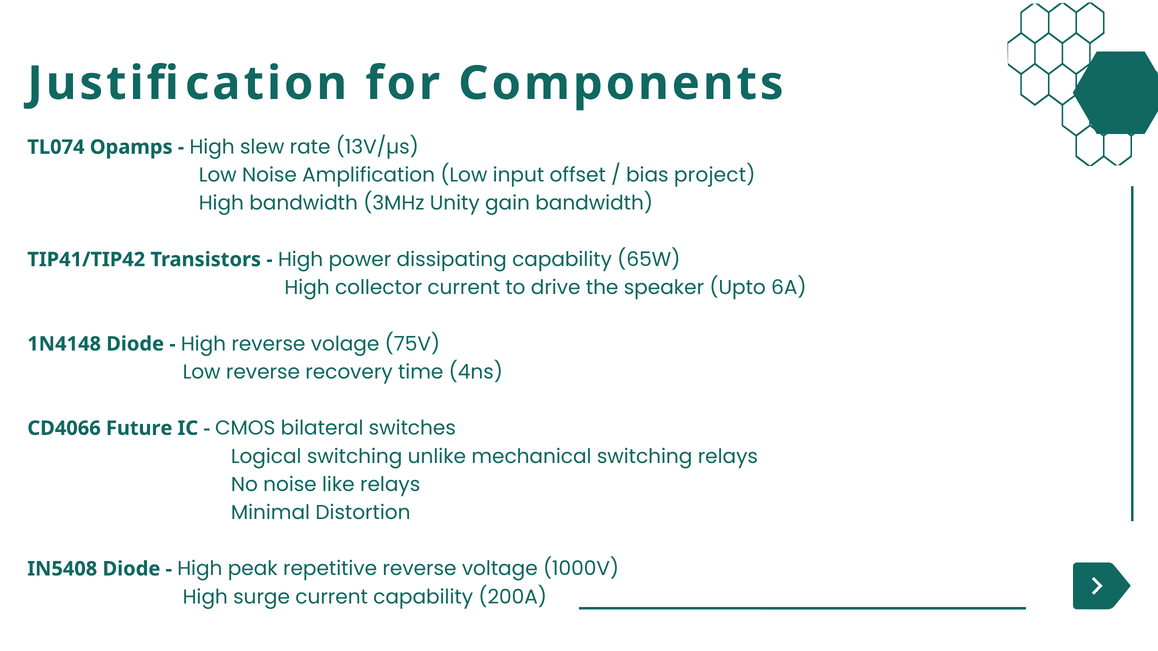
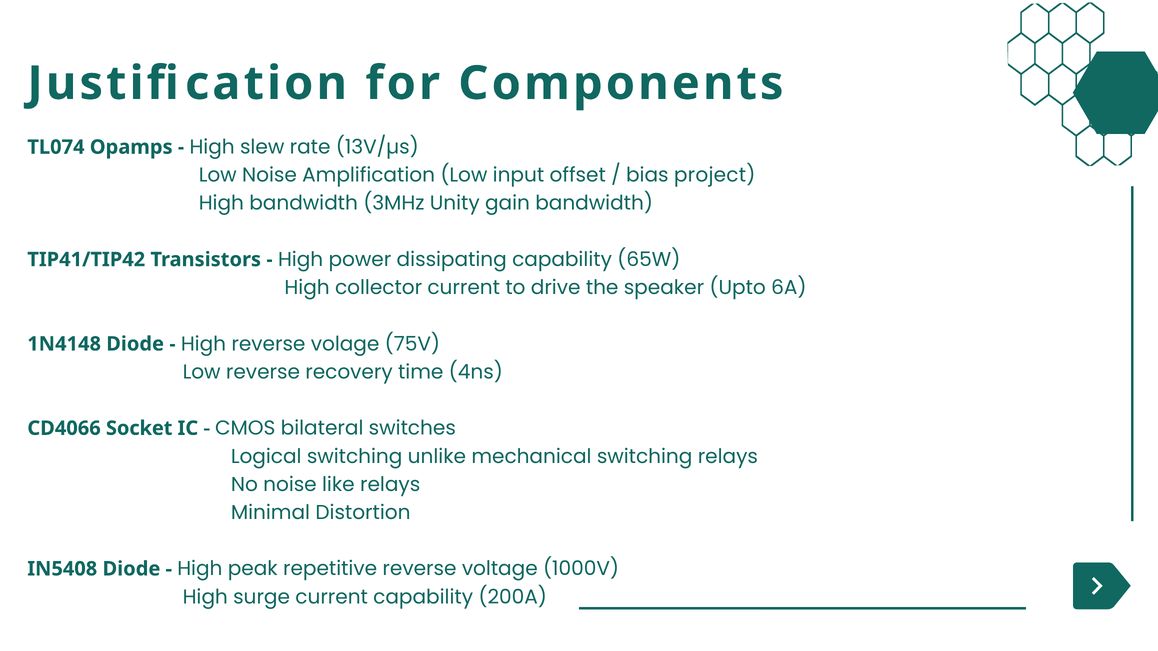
Future: Future -> Socket
